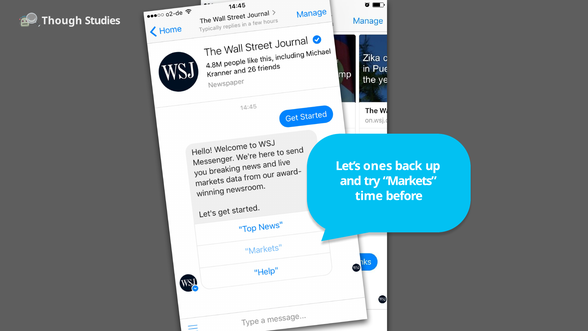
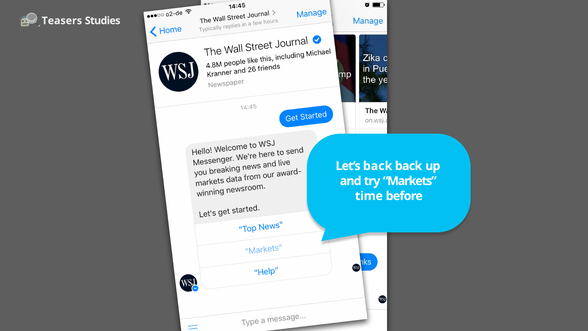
Though: Though -> Teasers
Let’s ones: ones -> back
